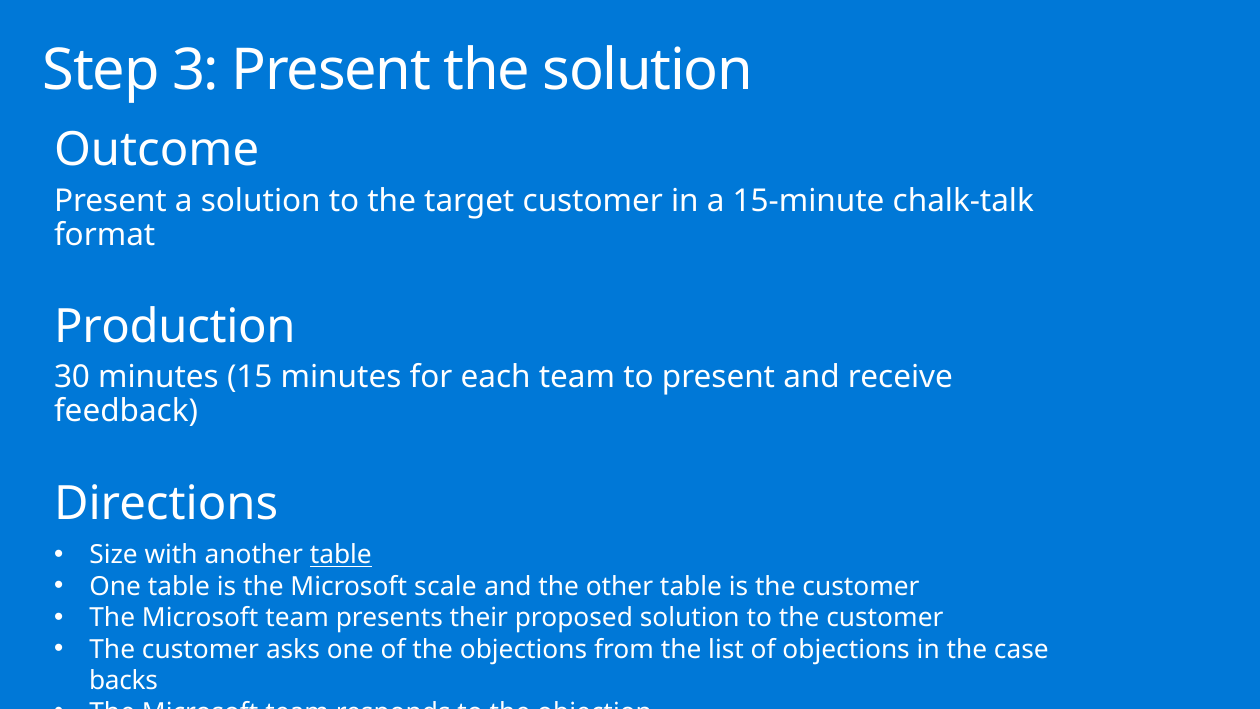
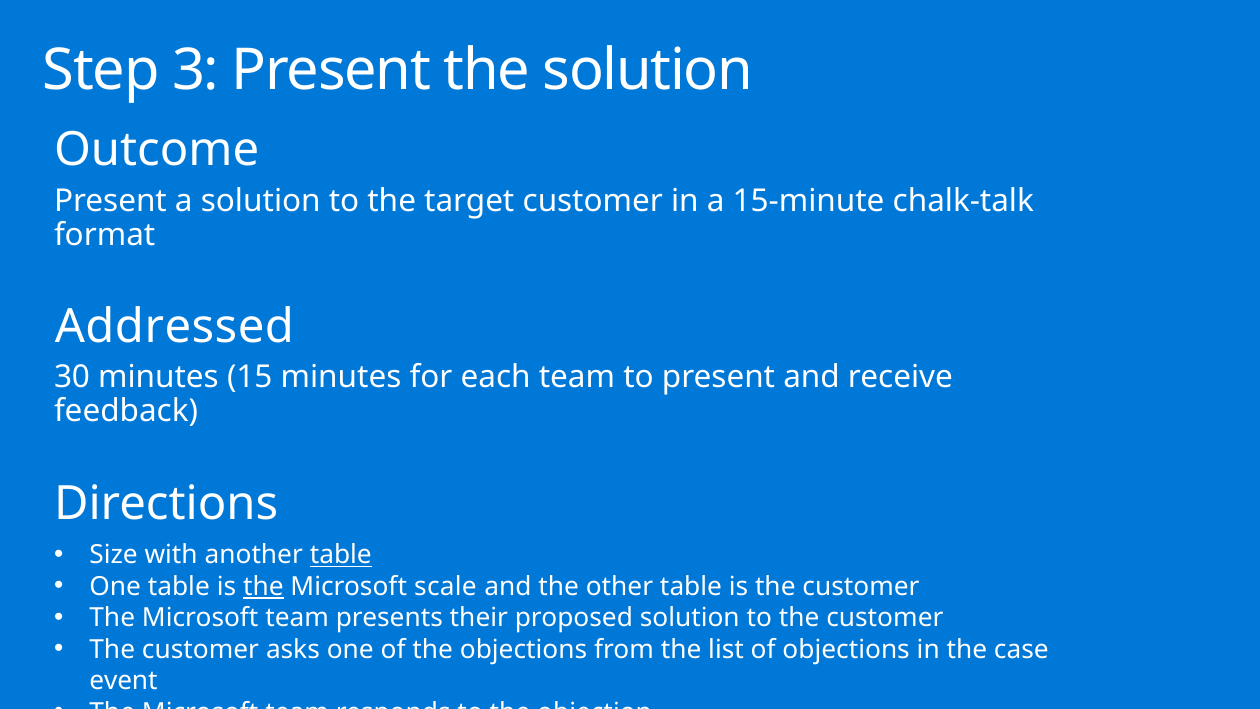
Production: Production -> Addressed
the at (263, 586) underline: none -> present
backs: backs -> event
